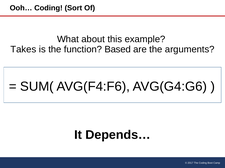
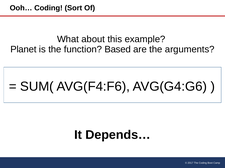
Takes: Takes -> Planet
